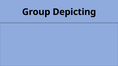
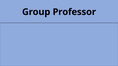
Depicting: Depicting -> Professor
